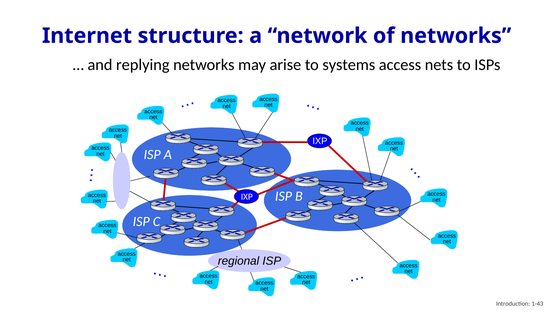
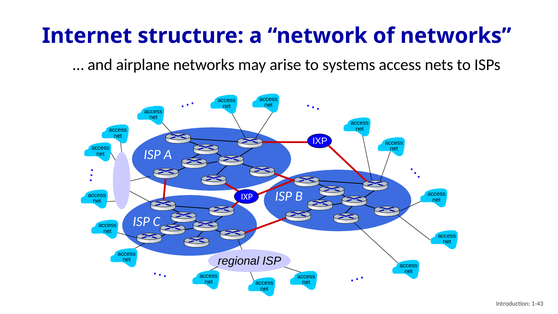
replying: replying -> airplane
